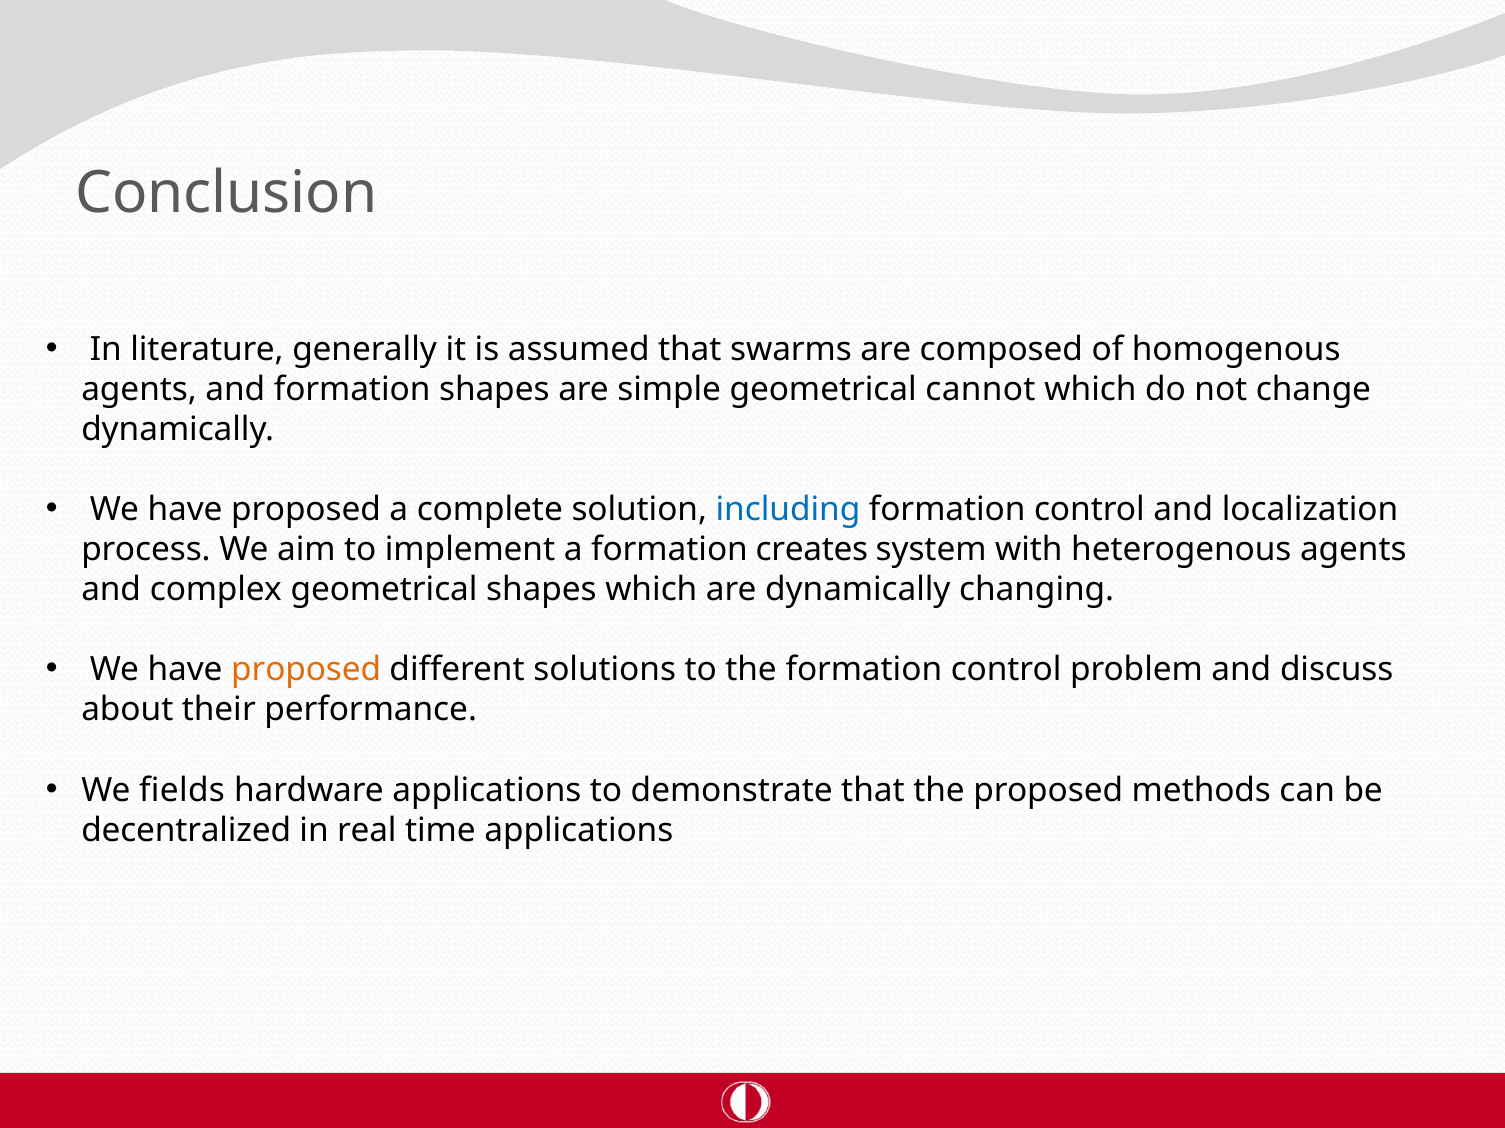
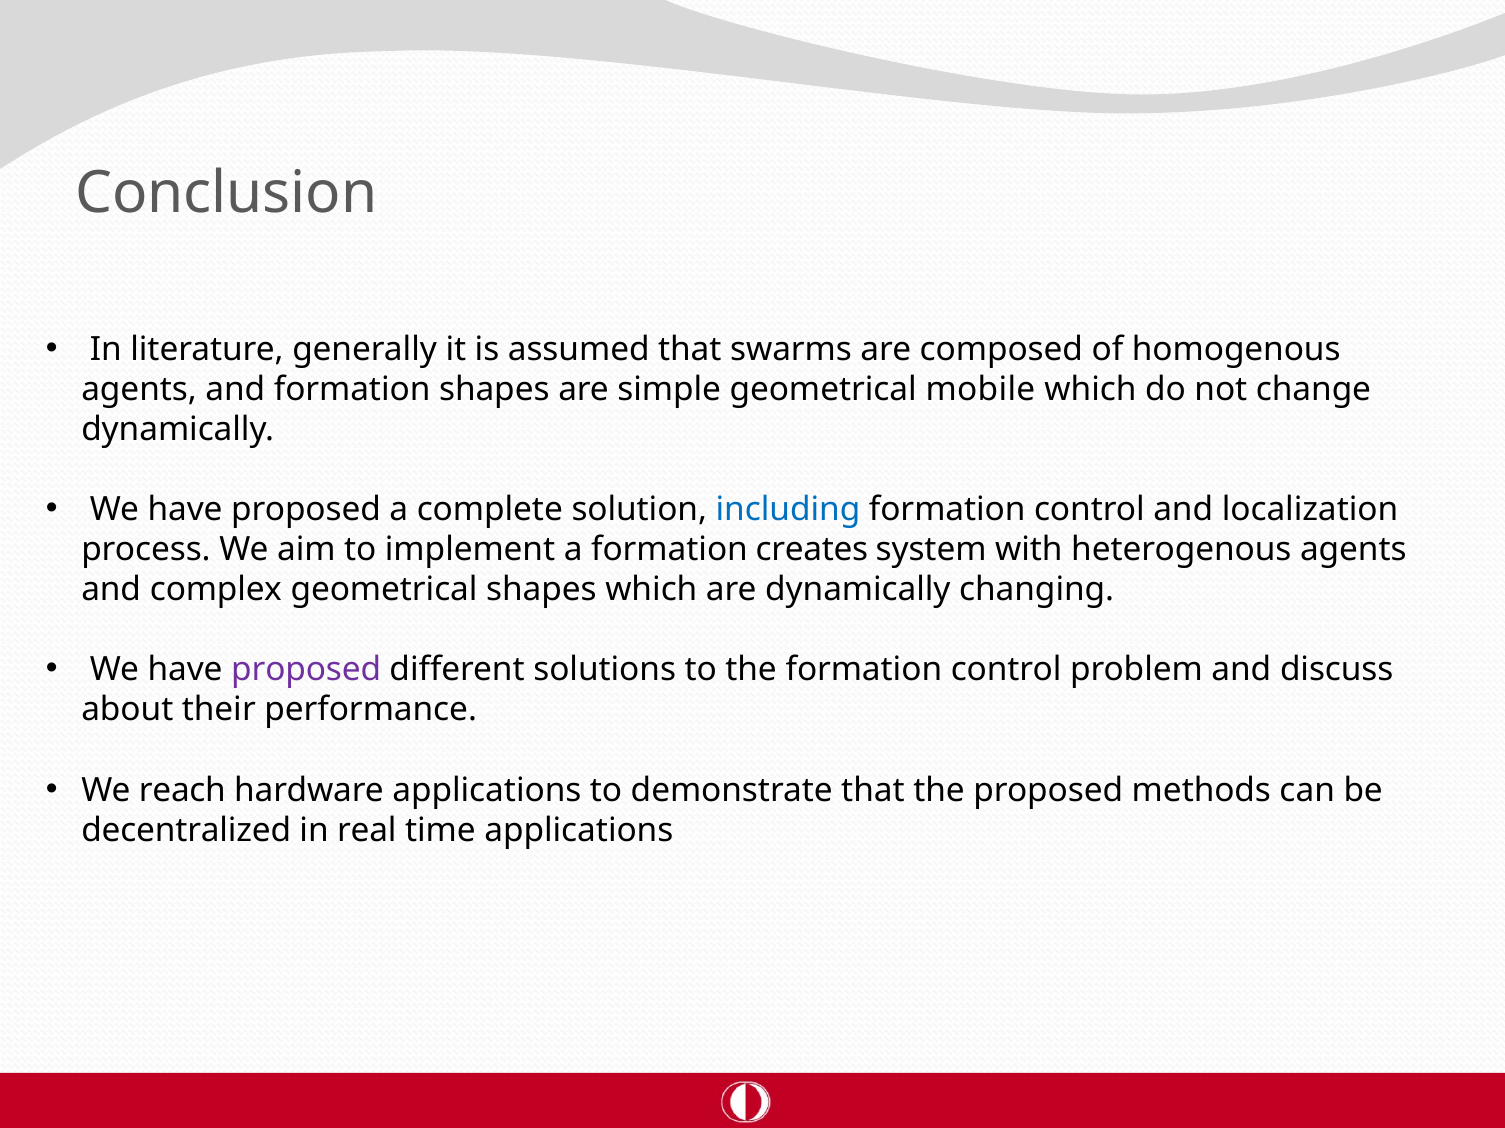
cannot: cannot -> mobile
proposed at (306, 670) colour: orange -> purple
fields: fields -> reach
